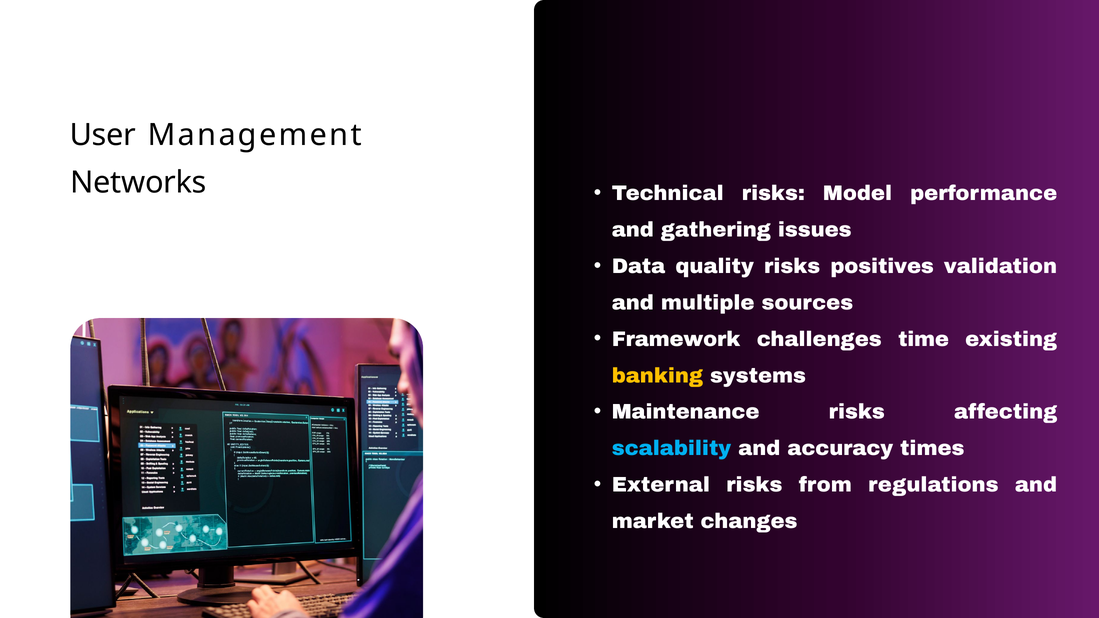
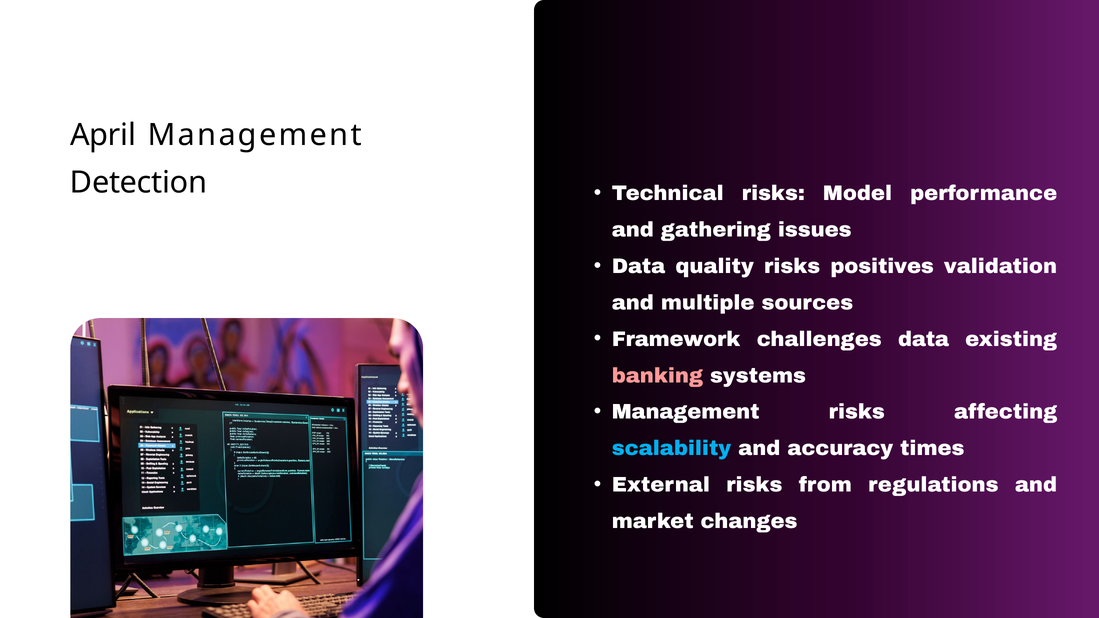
User: User -> April
Networks: Networks -> Detection
challenges time: time -> data
banking colour: yellow -> pink
Maintenance at (686, 412): Maintenance -> Management
